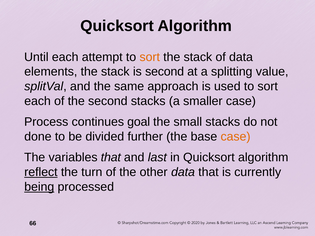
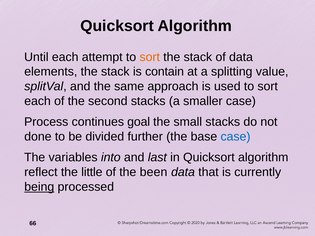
is second: second -> contain
case at (236, 137) colour: orange -> blue
variables that: that -> into
reflect underline: present -> none
turn: turn -> little
other: other -> been
